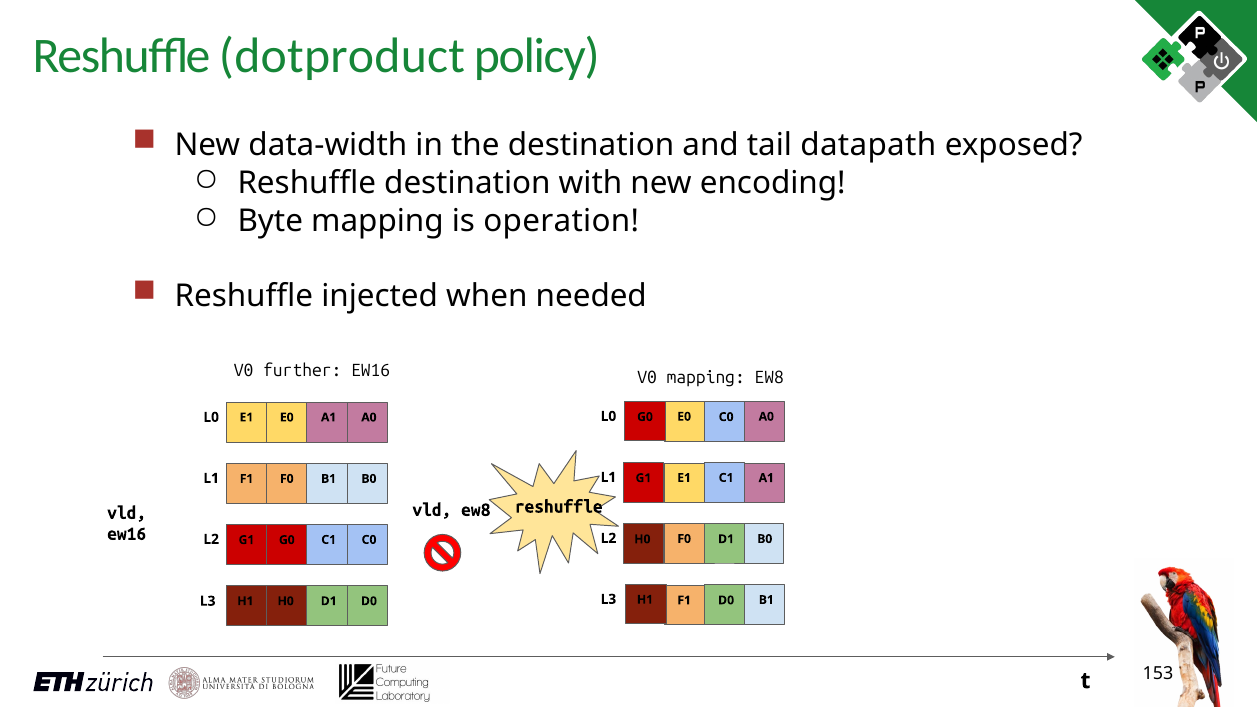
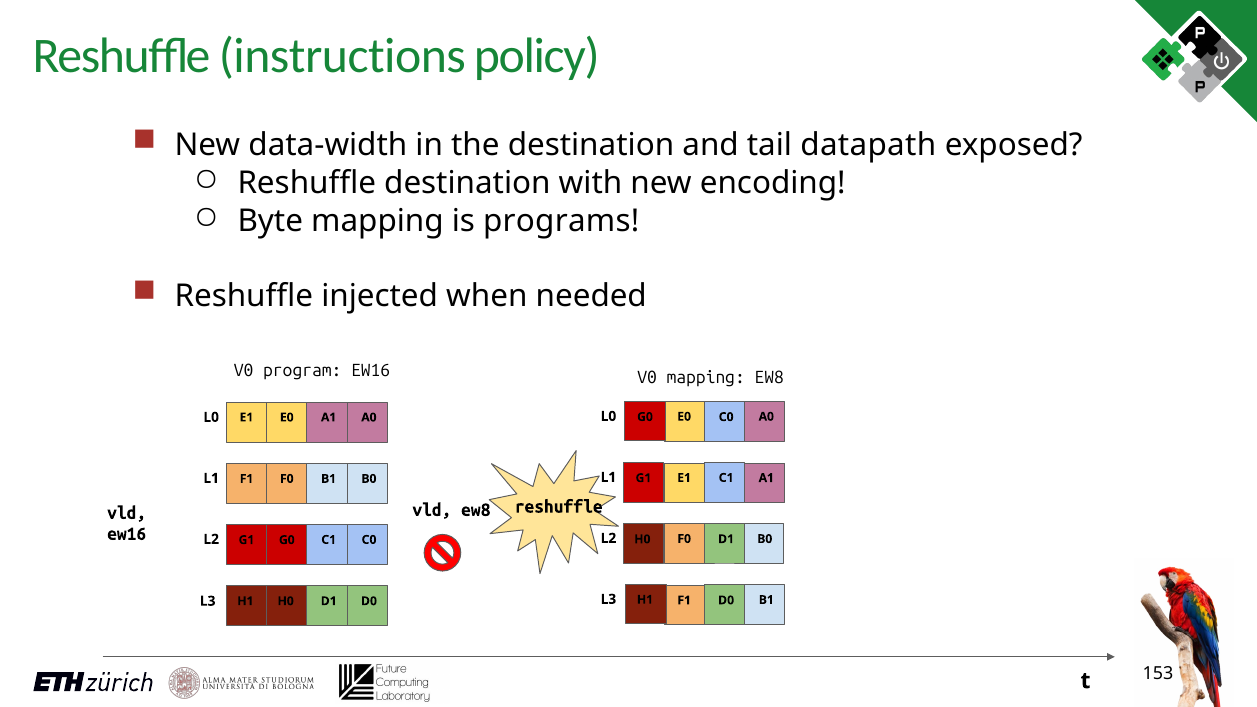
dotproduct: dotproduct -> instructions
operation: operation -> programs
further: further -> program
